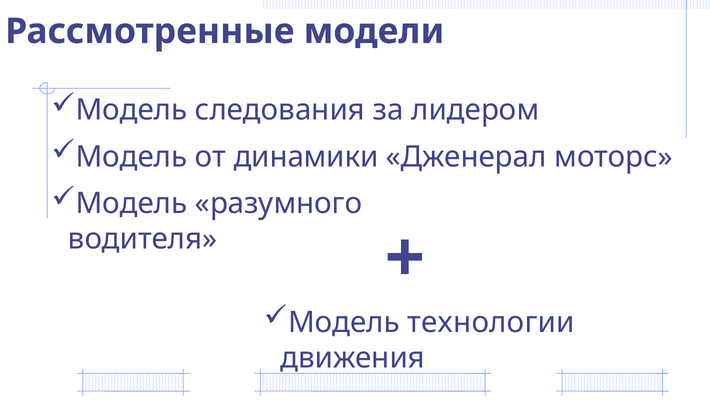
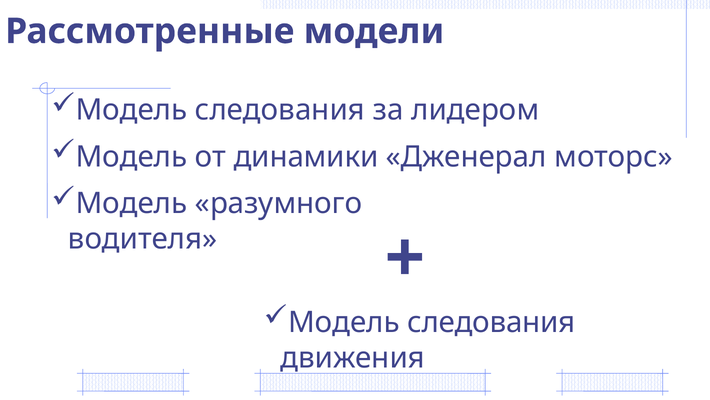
технологии at (491, 322): технологии -> следования
